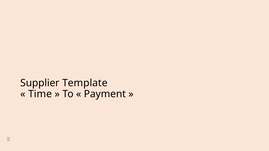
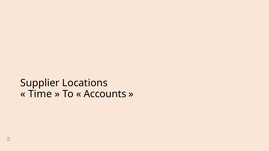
Template: Template -> Locations
Payment: Payment -> Accounts
